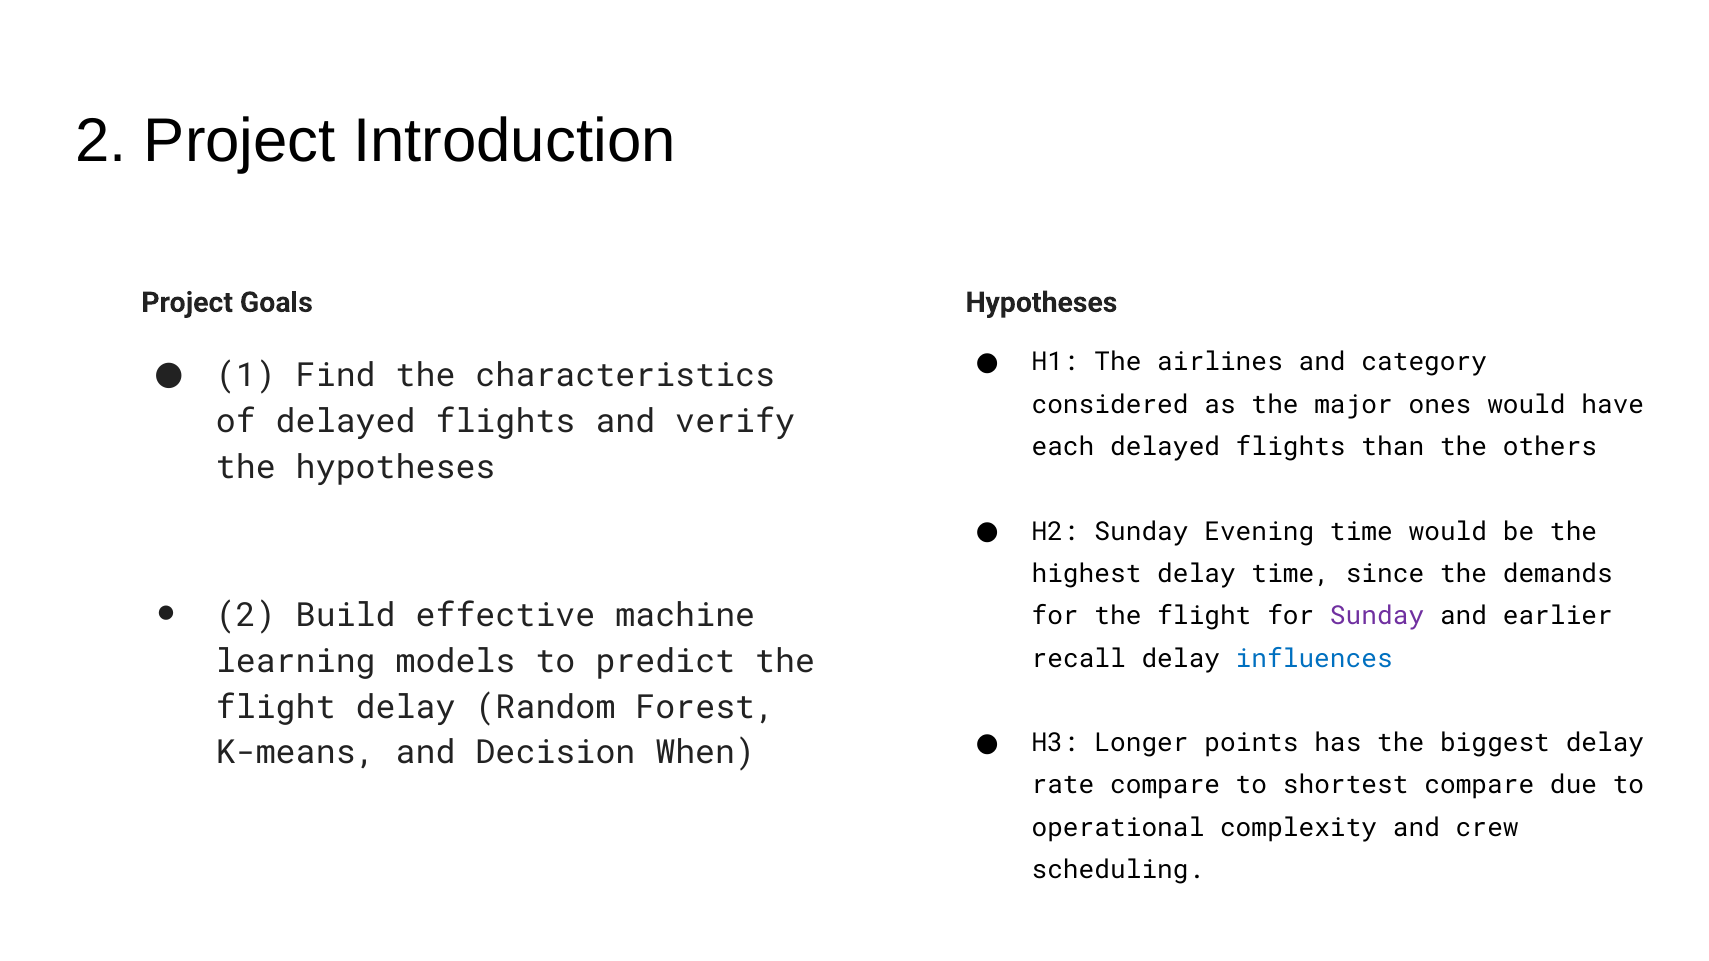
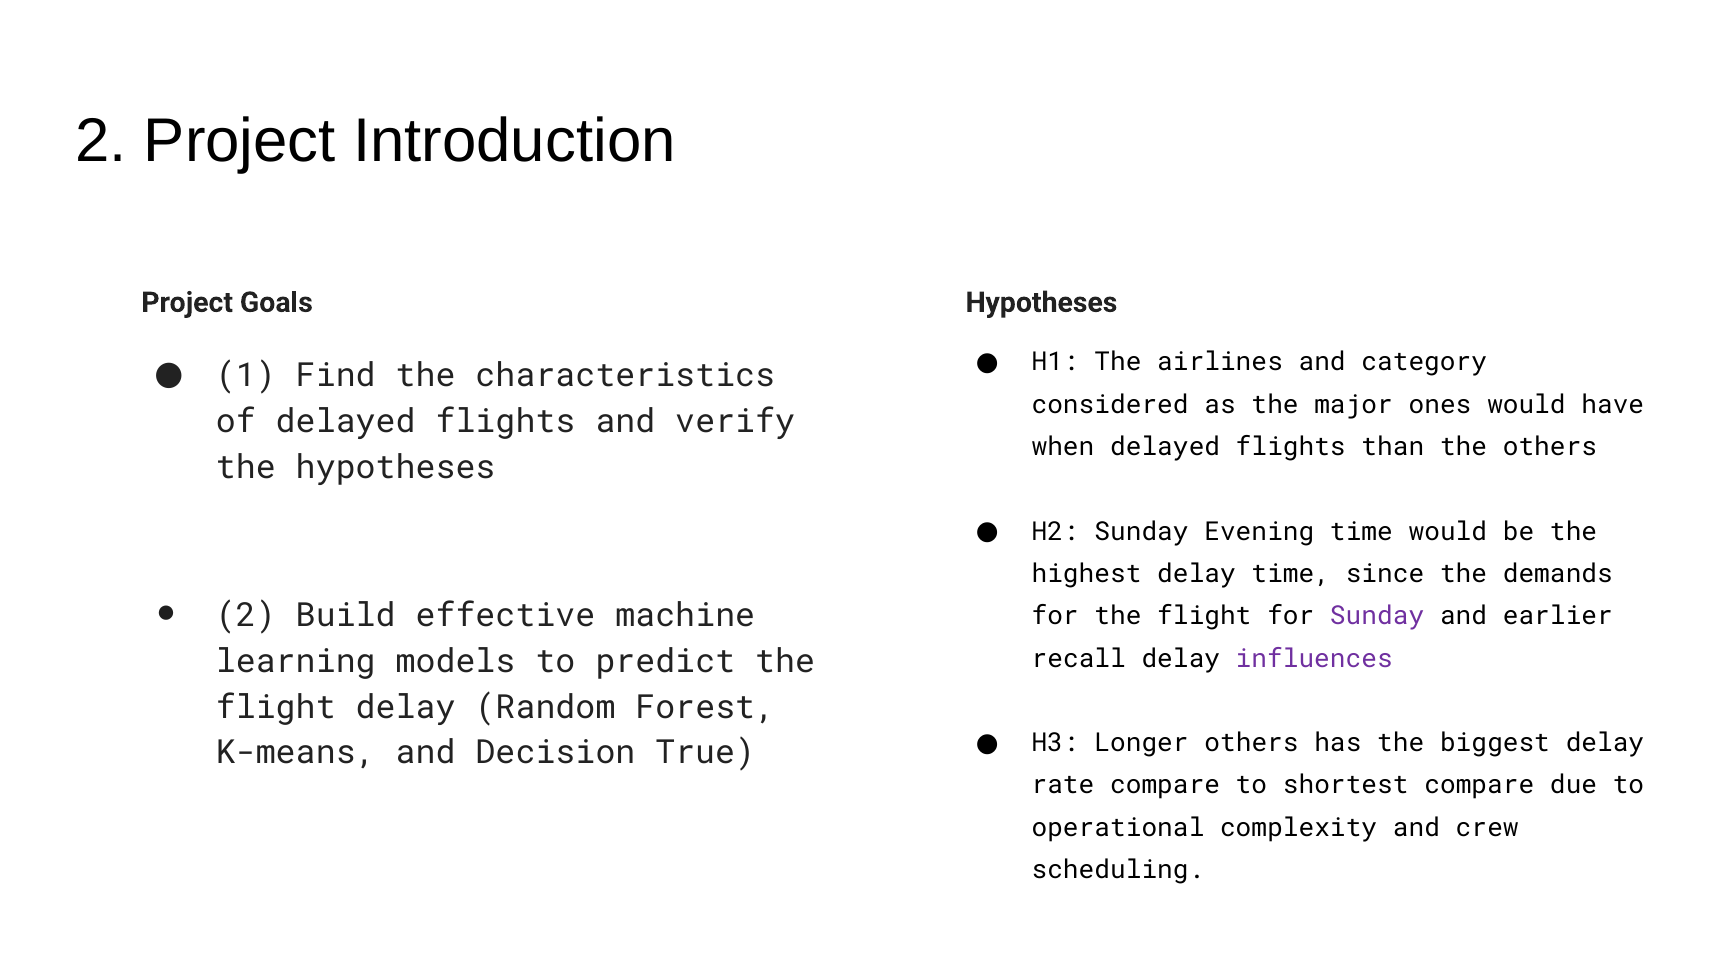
each: each -> when
influences colour: blue -> purple
Longer points: points -> others
When: When -> True
